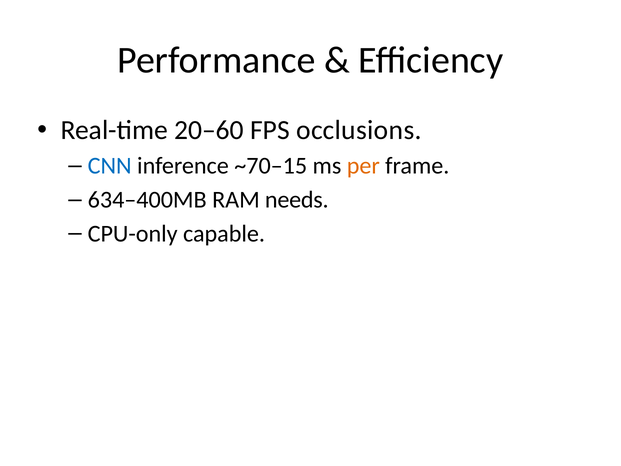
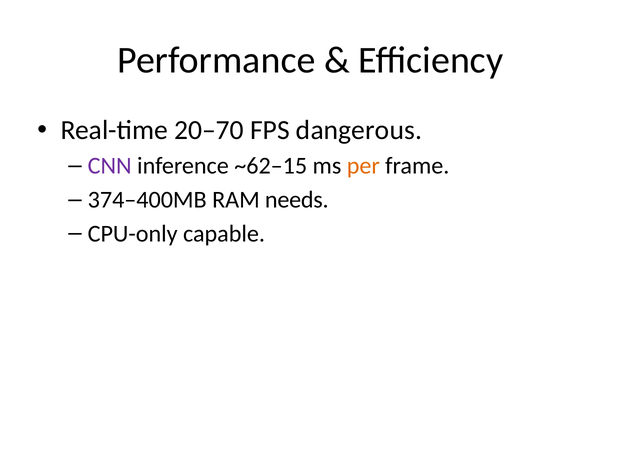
20–60: 20–60 -> 20–70
occlusions: occlusions -> dangerous
CNN colour: blue -> purple
~70–15: ~70–15 -> ~62–15
634–400MB: 634–400MB -> 374–400MB
